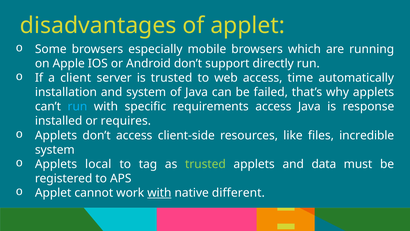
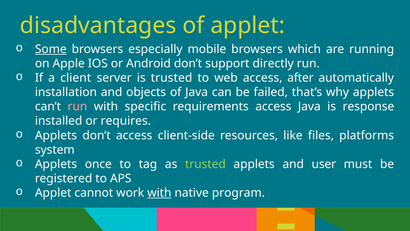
Some underline: none -> present
time: time -> after
and system: system -> objects
run at (77, 106) colour: light blue -> pink
incredible: incredible -> platforms
local: local -> once
data: data -> user
different: different -> program
